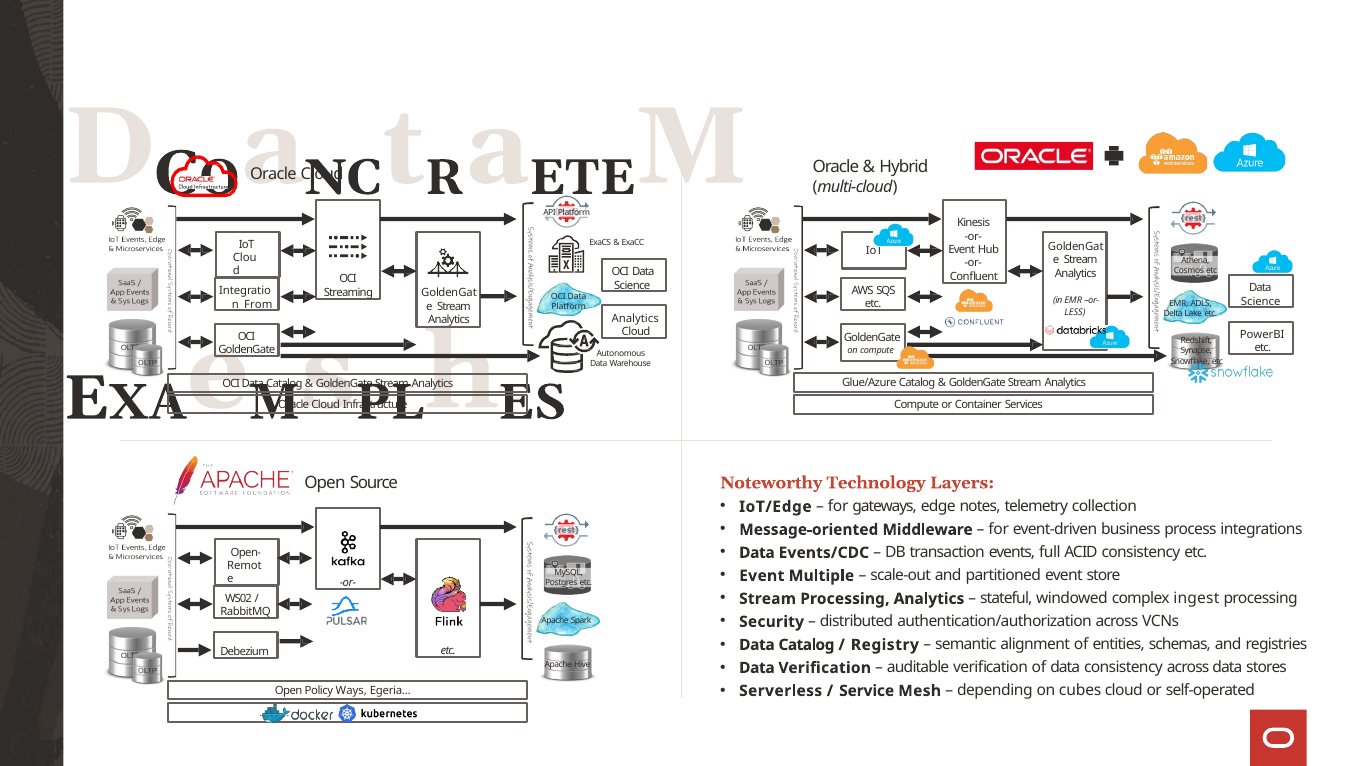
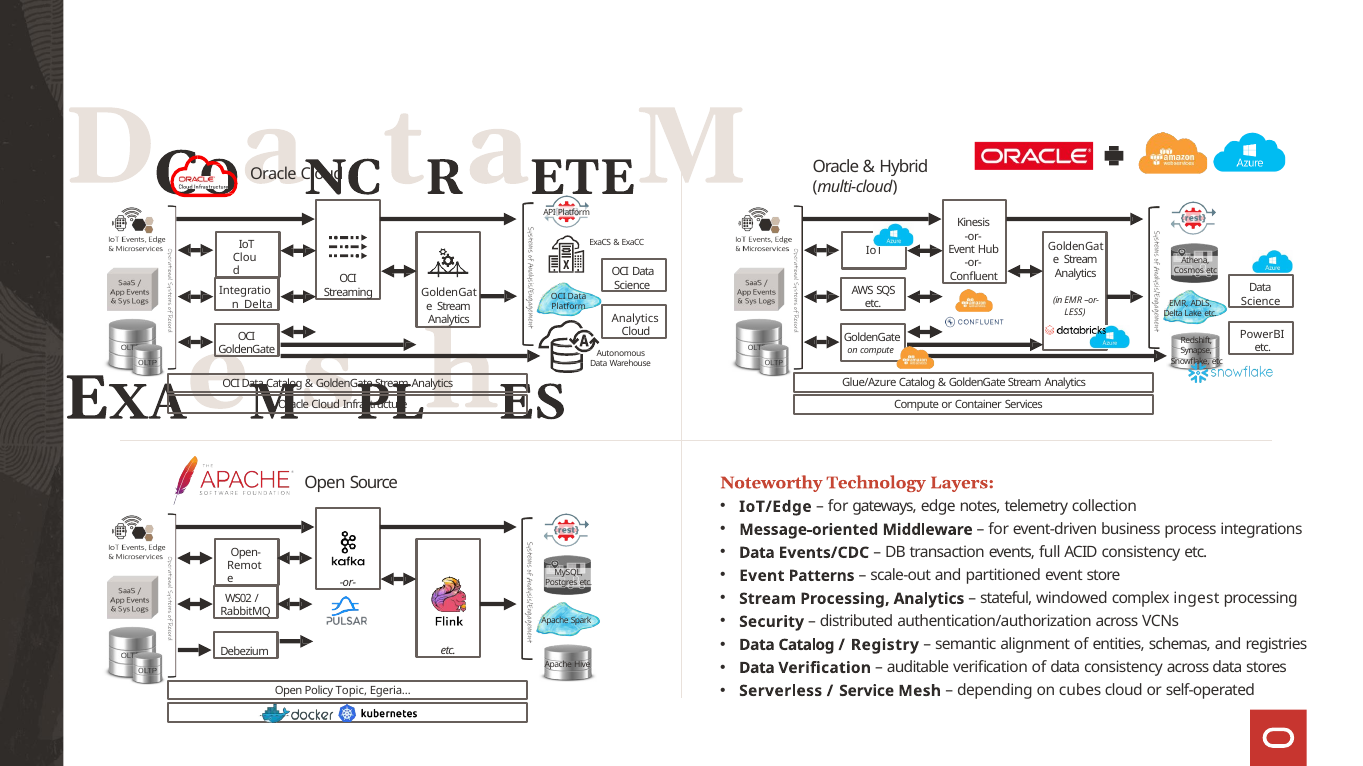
From at (258, 305): From -> Delta
Multiple: Multiple -> Patterns
Ways: Ways -> Topic
